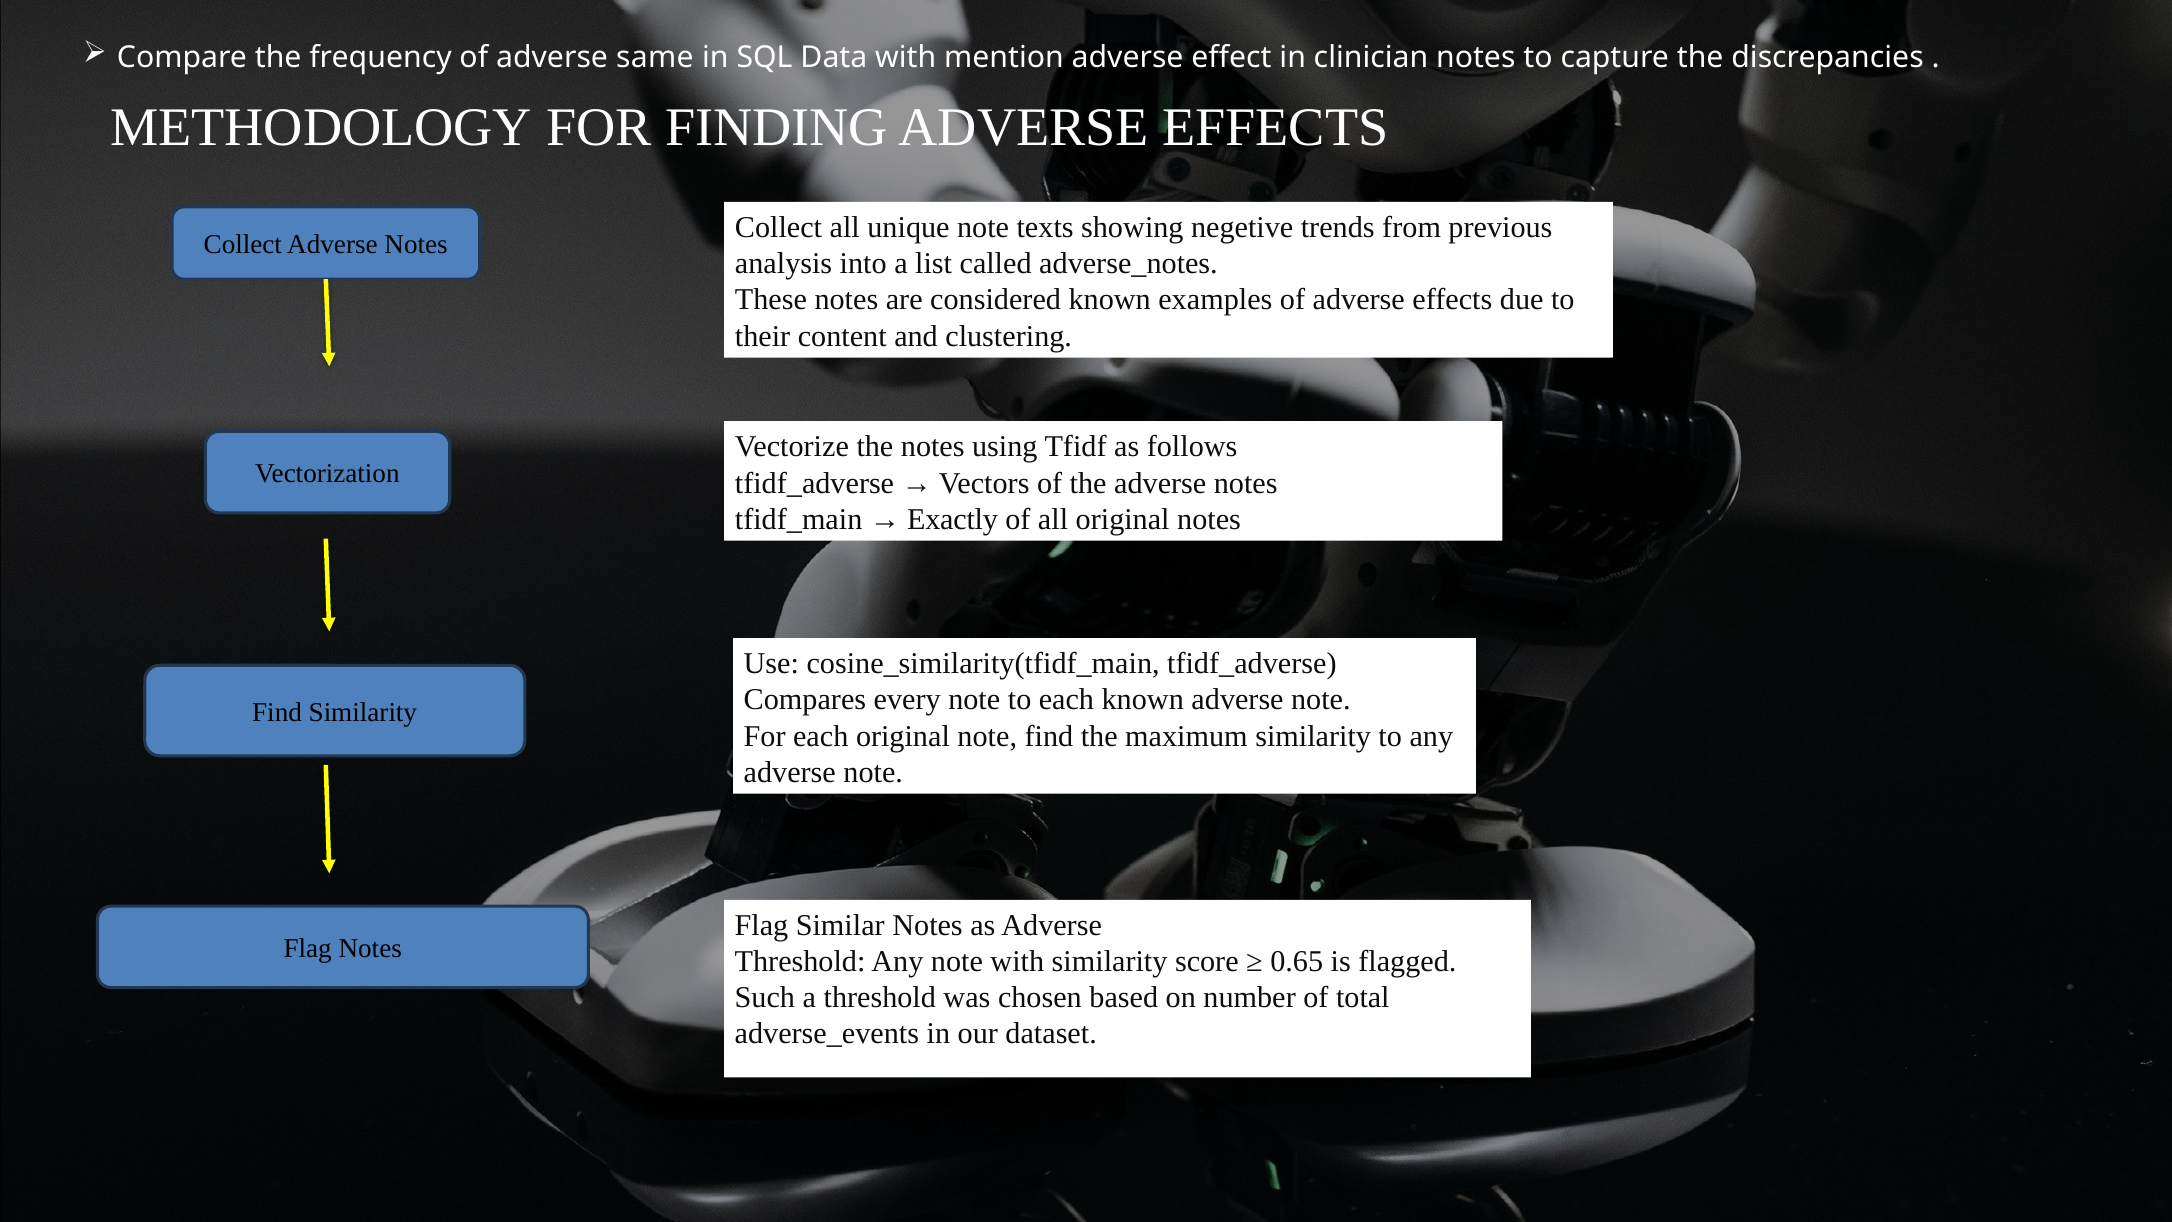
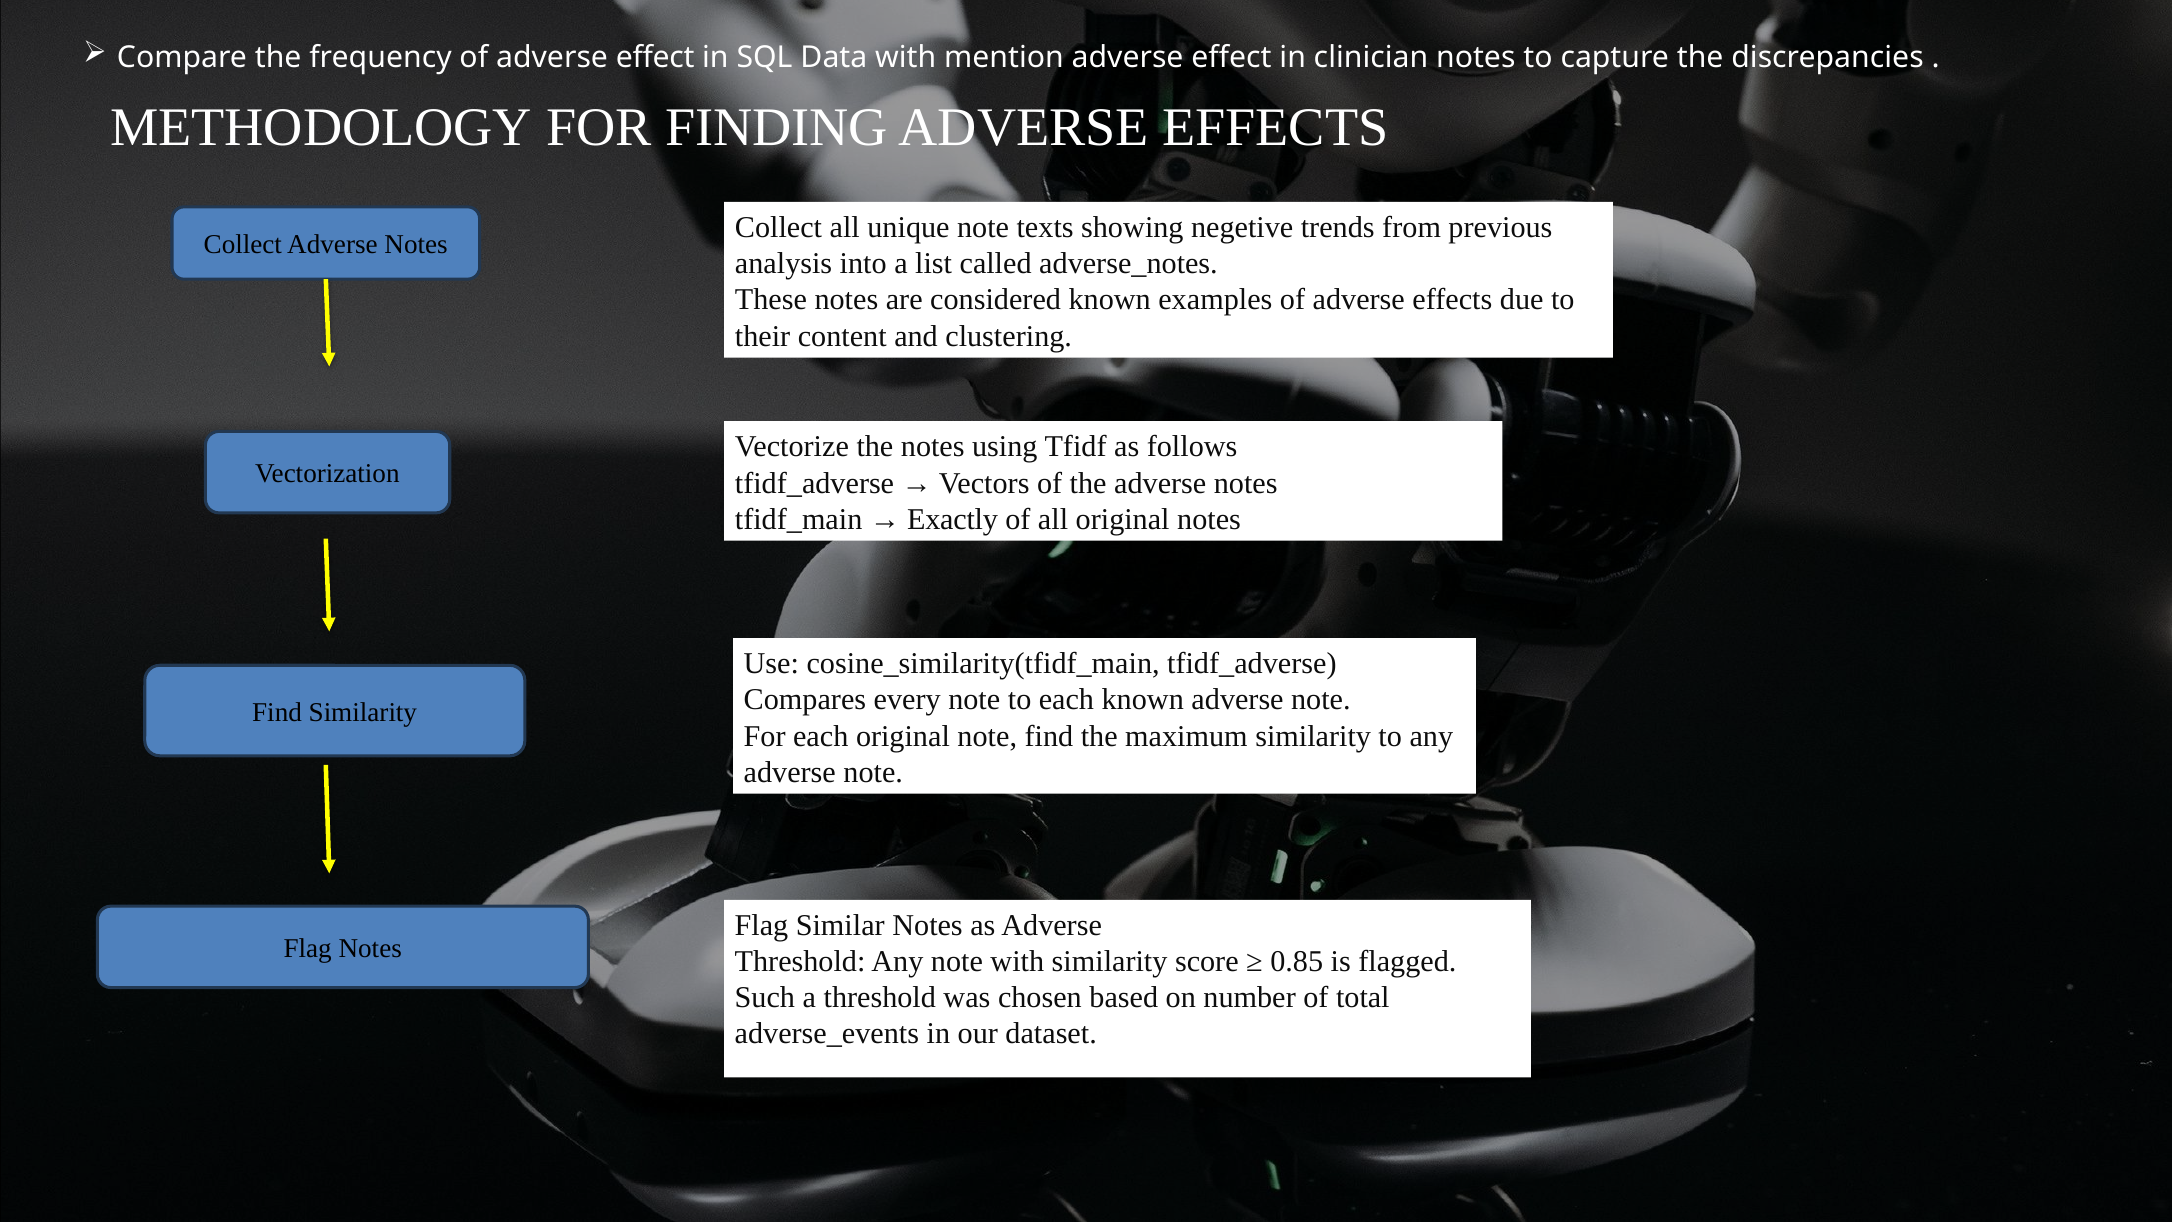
of adverse same: same -> effect
0.65: 0.65 -> 0.85
